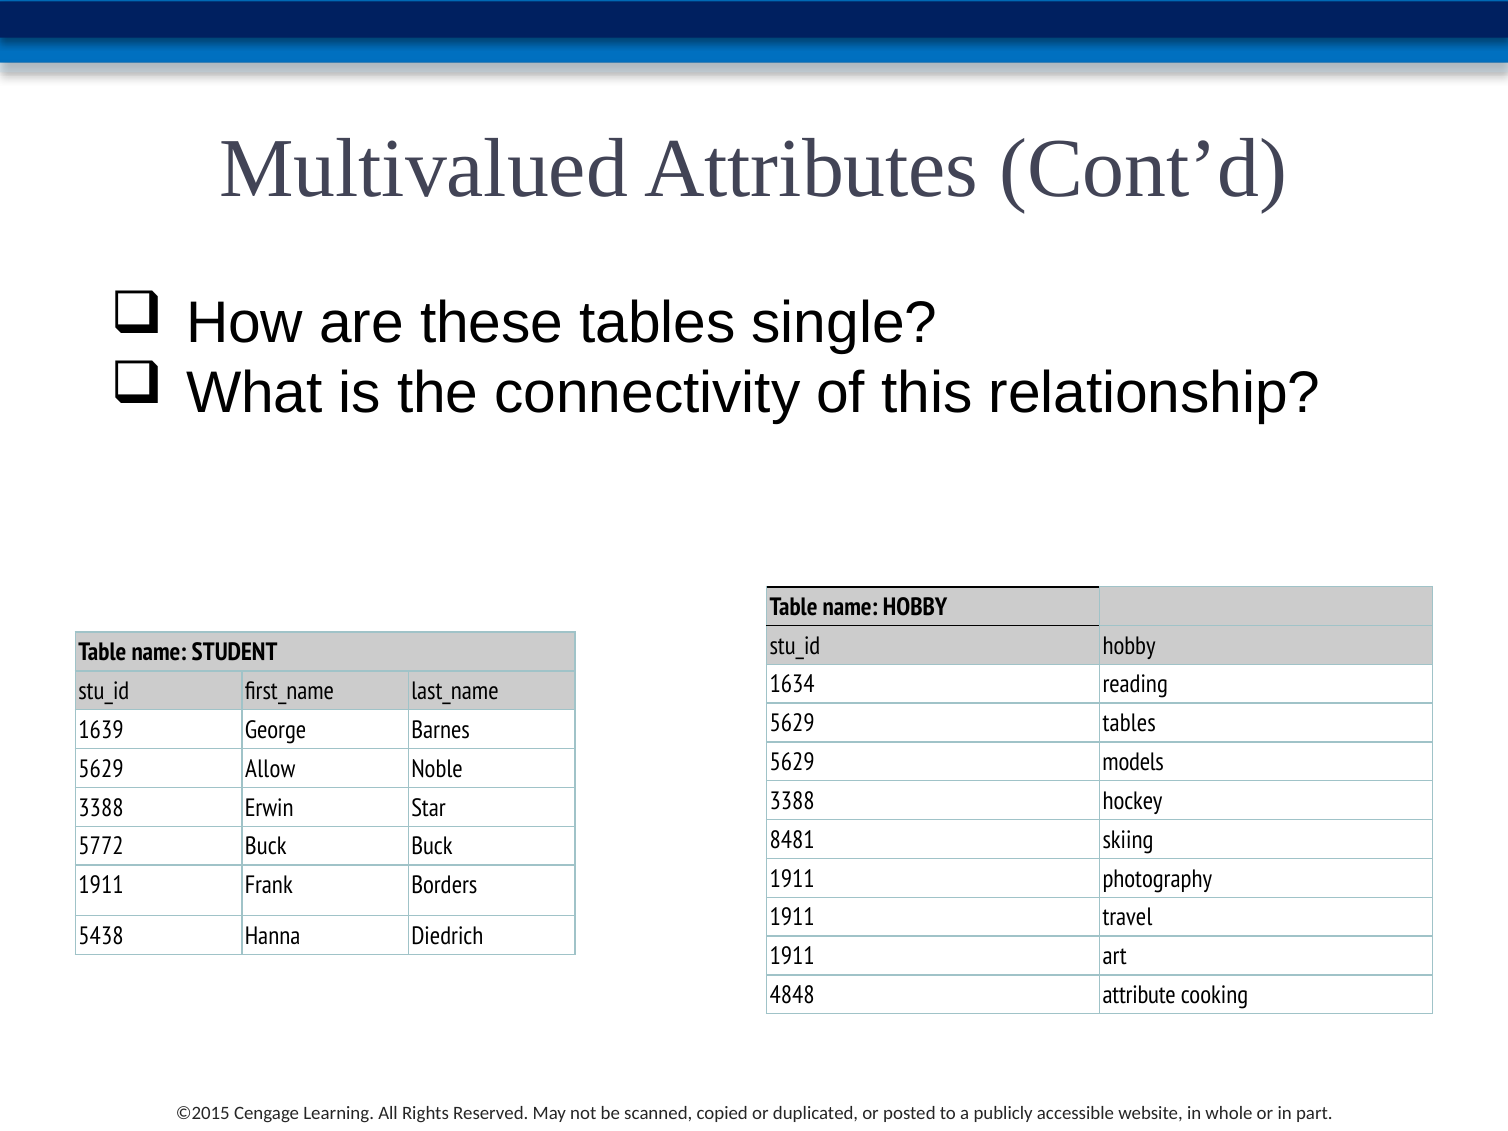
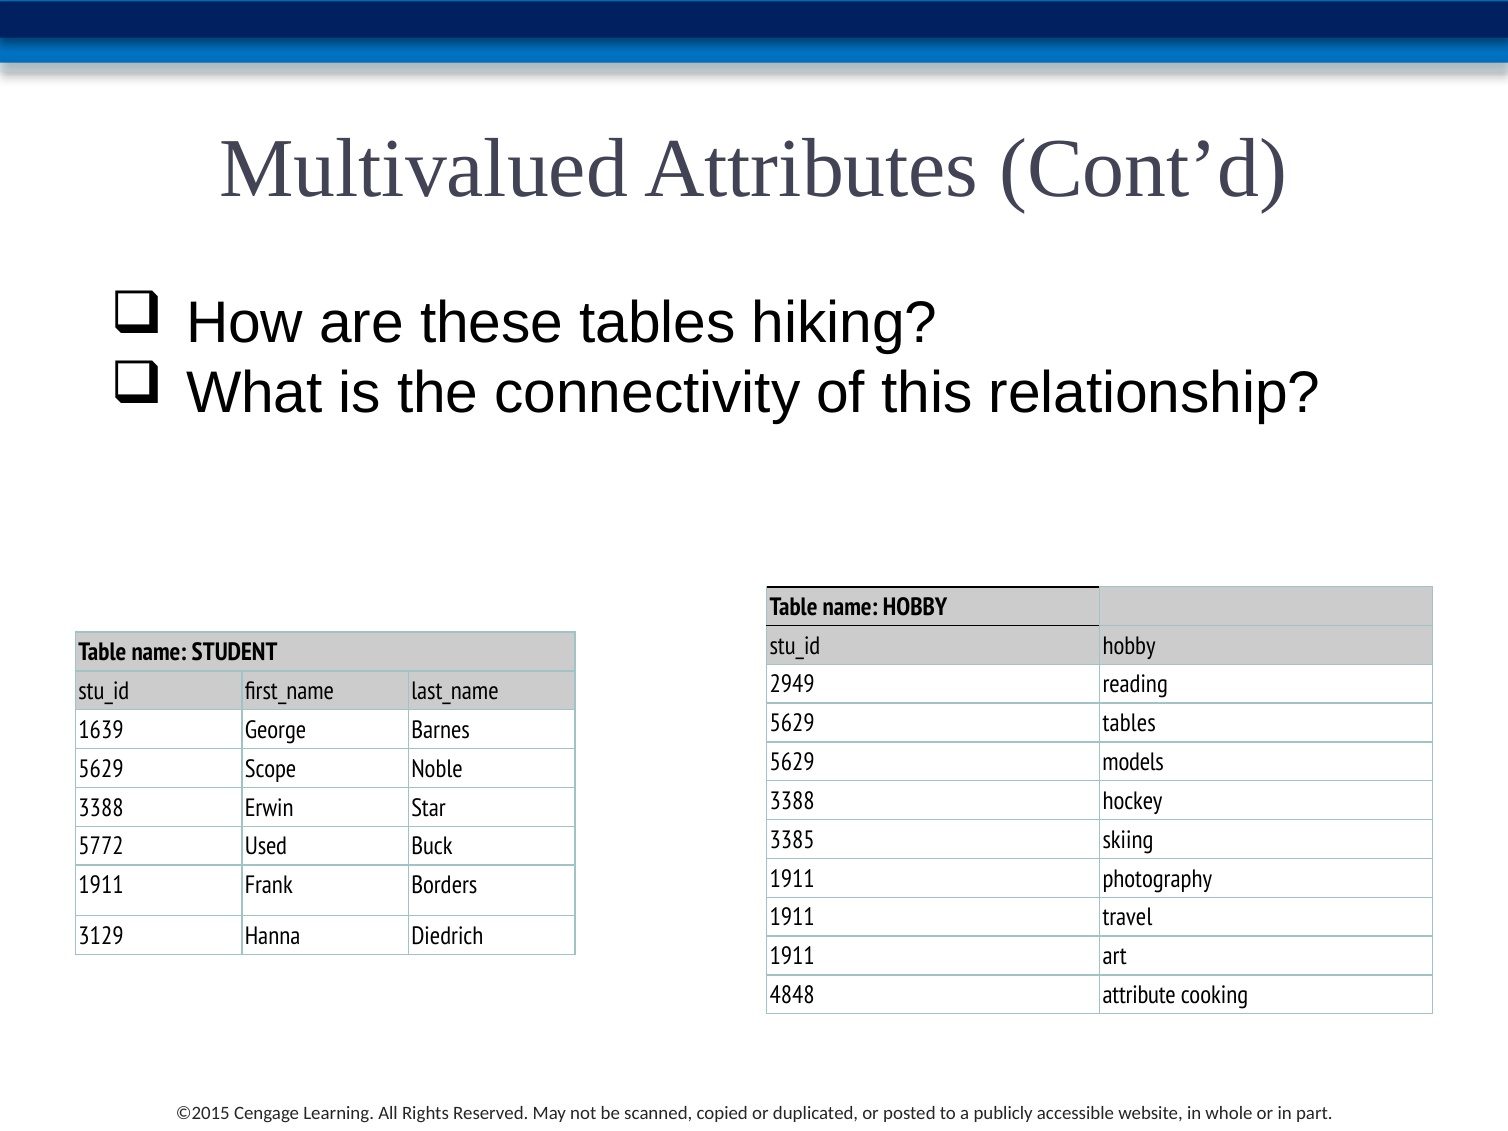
single: single -> hiking
1634: 1634 -> 2949
Allow: Allow -> Scope
8481: 8481 -> 3385
5772 Buck: Buck -> Used
5438: 5438 -> 3129
